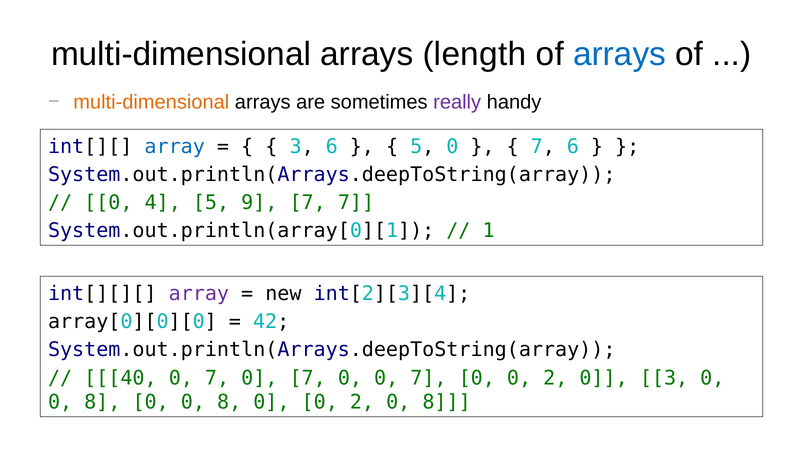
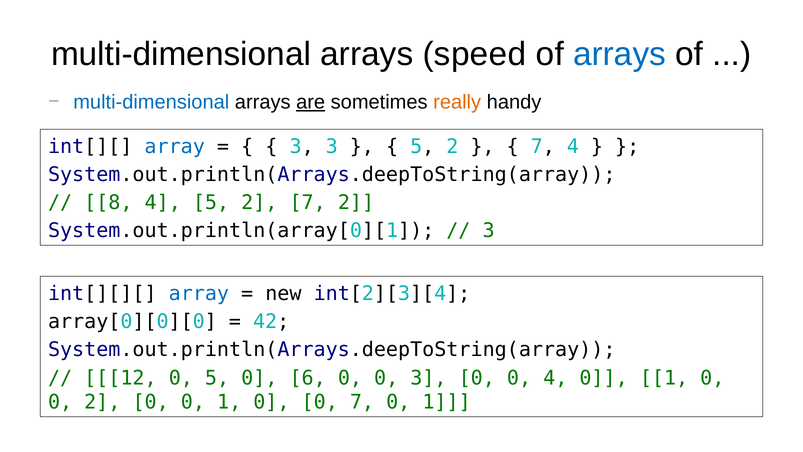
length: length -> speed
multi-dimensional at (151, 102) colour: orange -> blue
are underline: none -> present
really colour: purple -> orange
3 6: 6 -> 3
0 at (452, 146): 0 -> 2
7 6: 6 -> 4
0 at (108, 203): 0 -> 8
4 5 9: 9 -> 2
7 7: 7 -> 2
1 at (489, 231): 1 -> 3
array at (199, 293) colour: purple -> blue
40: 40 -> 12
7 at (217, 378): 7 -> 5
7 at (308, 378): 7 -> 6
0 0 7: 7 -> 3
2 at (555, 378): 2 -> 4
3 at (664, 378): 3 -> 1
8 at (102, 402): 8 -> 2
8 at (229, 402): 8 -> 1
2 at (362, 402): 2 -> 7
8 at (447, 402): 8 -> 1
